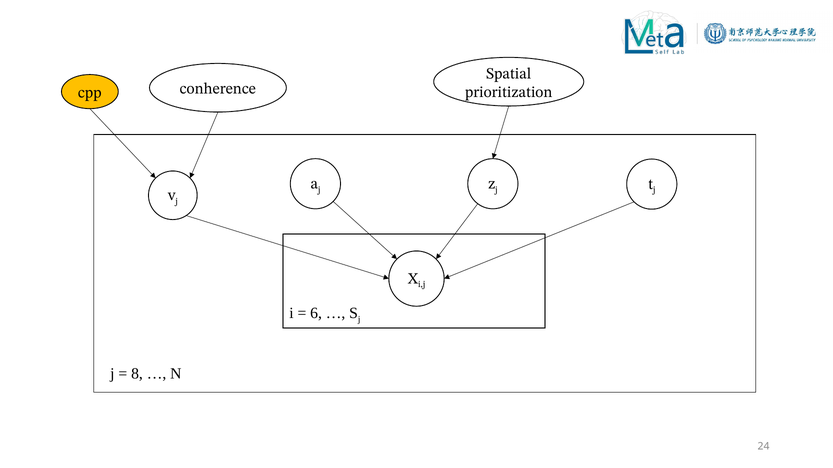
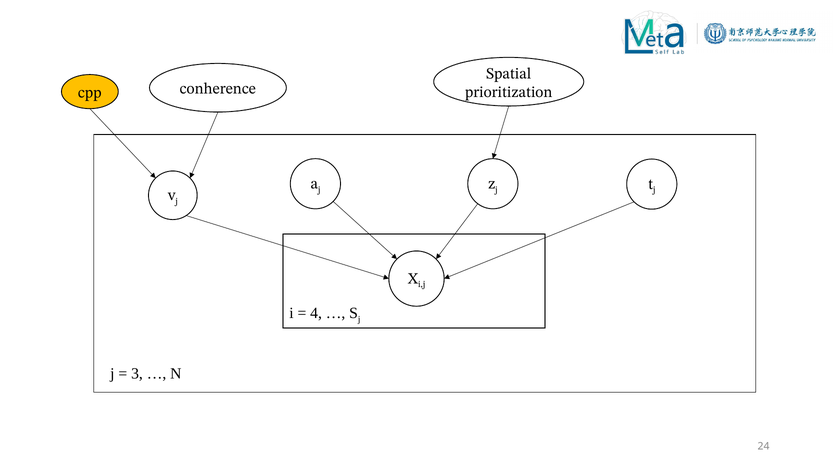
6: 6 -> 4
8: 8 -> 3
